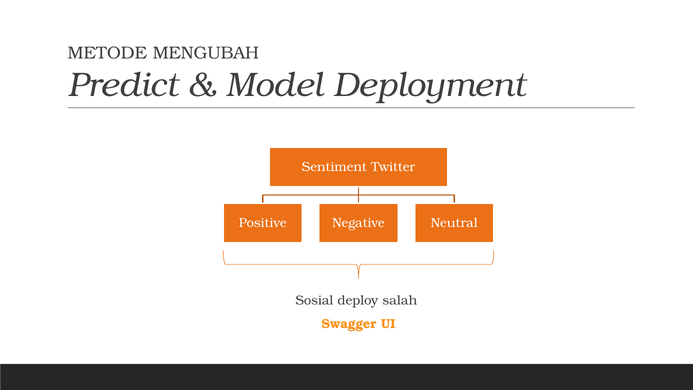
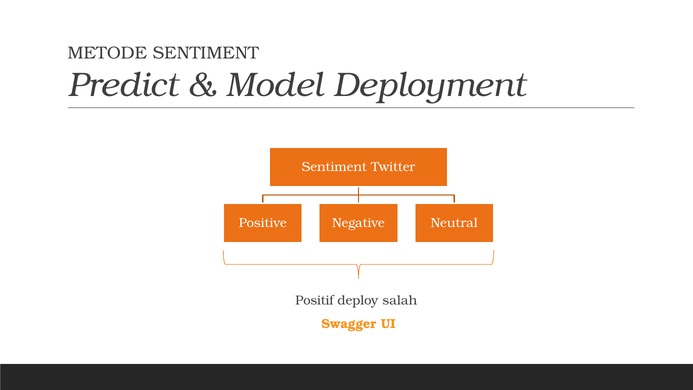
METODE MENGUBAH: MENGUBAH -> SENTIMENT
Sosial: Sosial -> Positif
